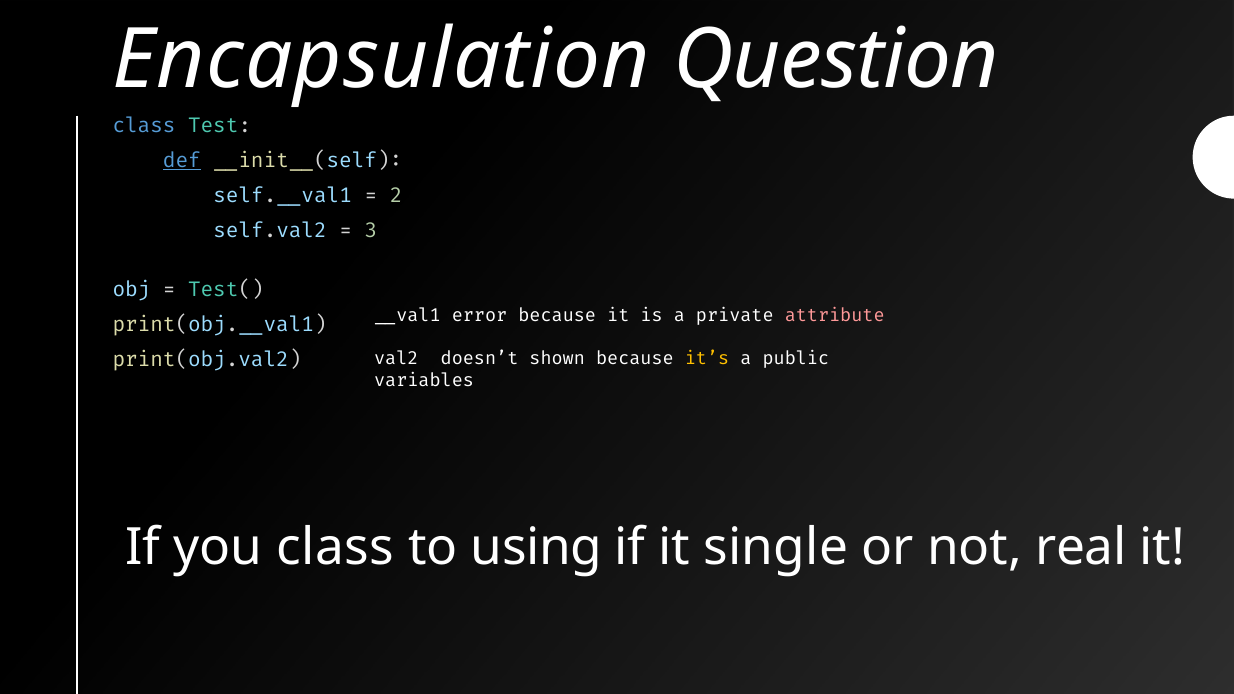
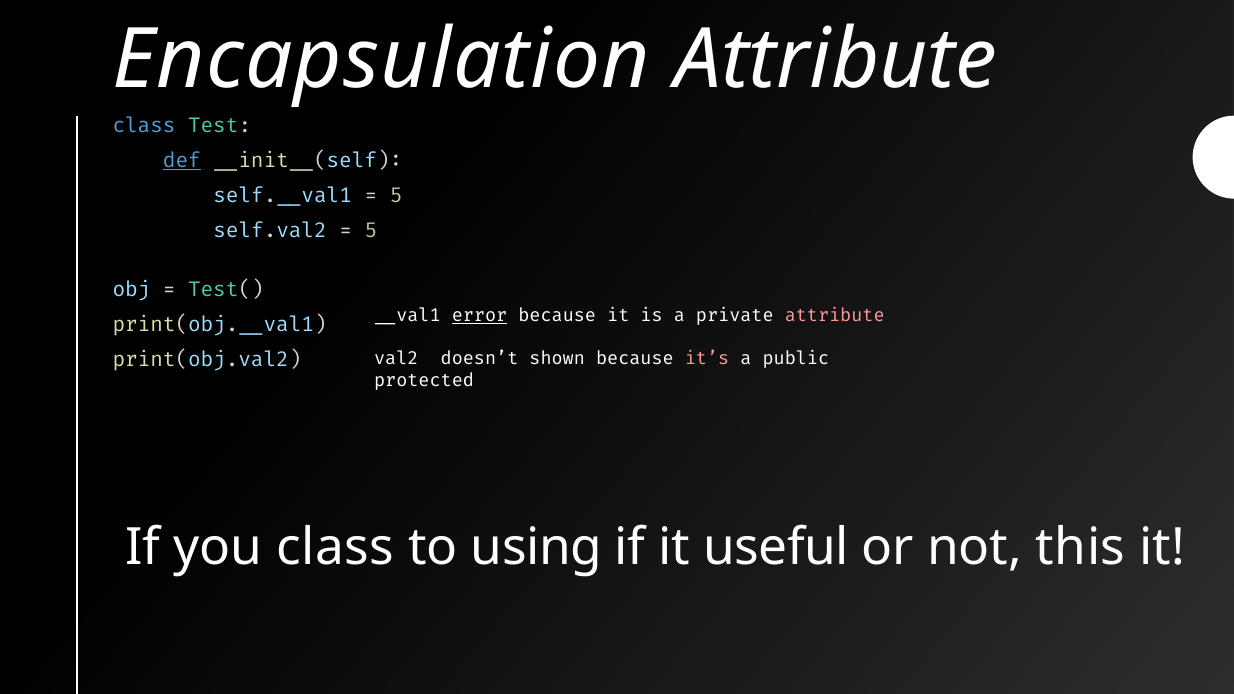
Encapsulation Question: Question -> Attribute
2 at (396, 195): 2 -> 5
3 at (371, 230): 3 -> 5
error underline: none -> present
it’s colour: yellow -> pink
variables: variables -> protected
single: single -> useful
real: real -> this
